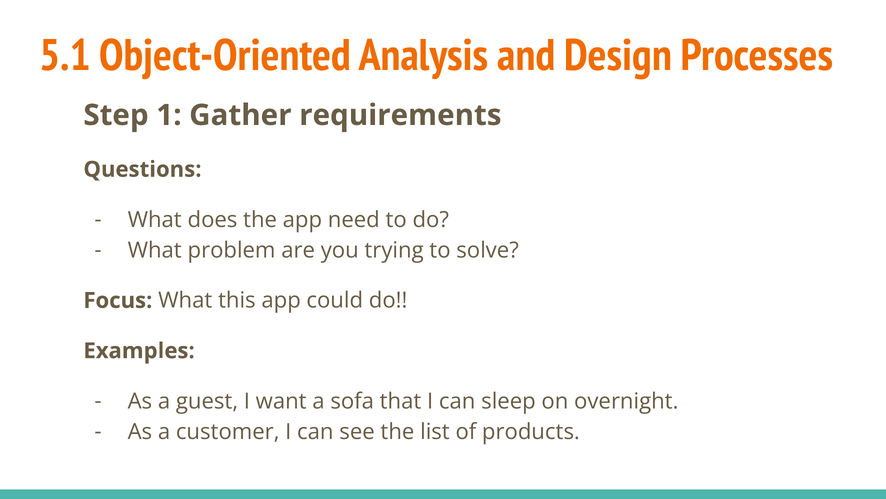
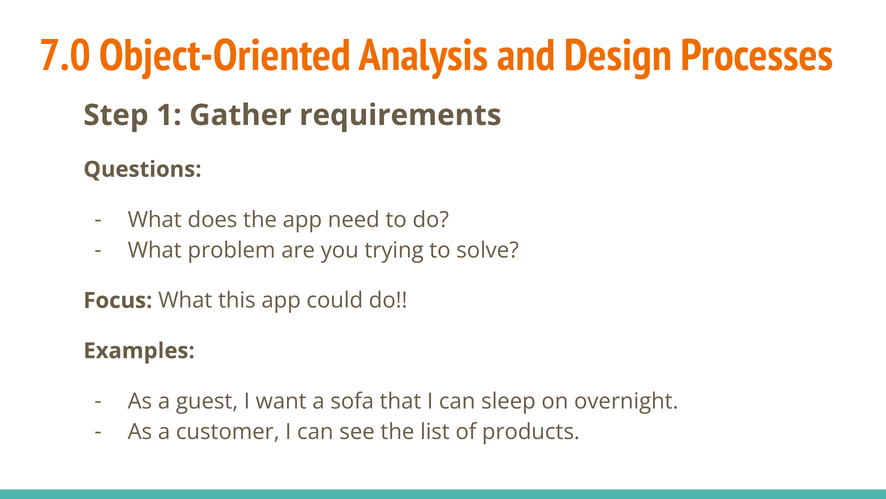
5.1: 5.1 -> 7.0
